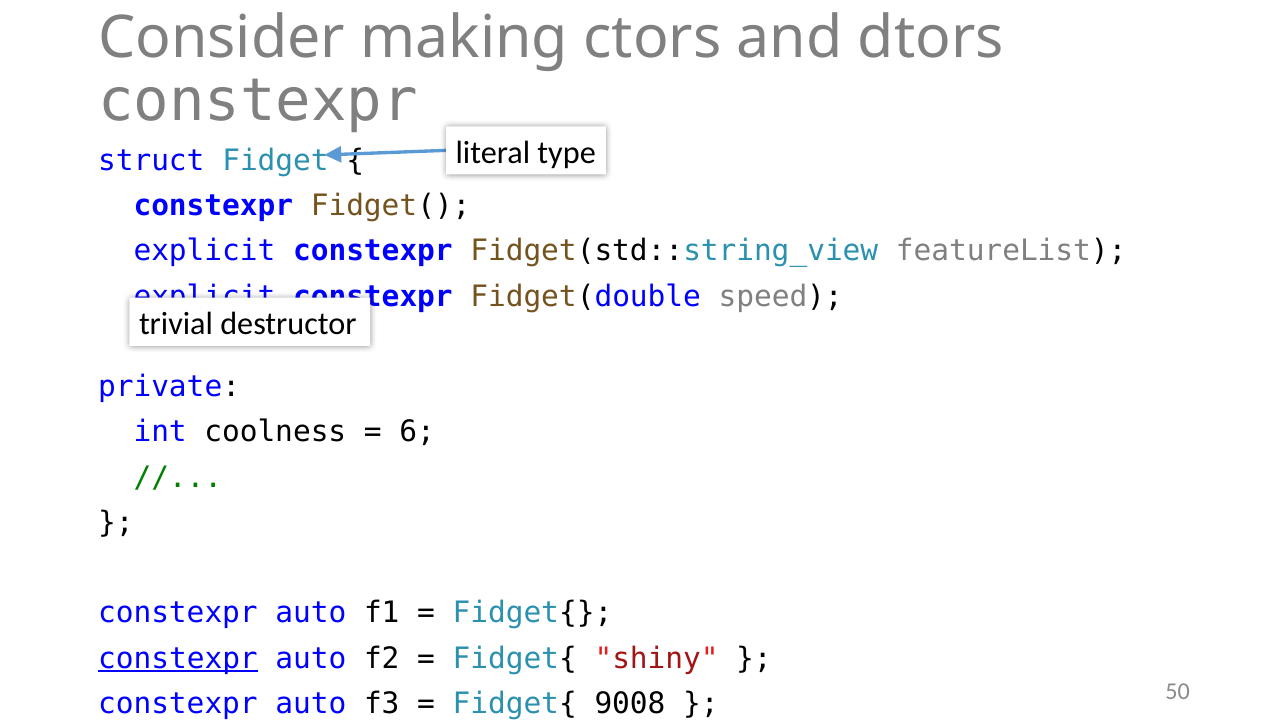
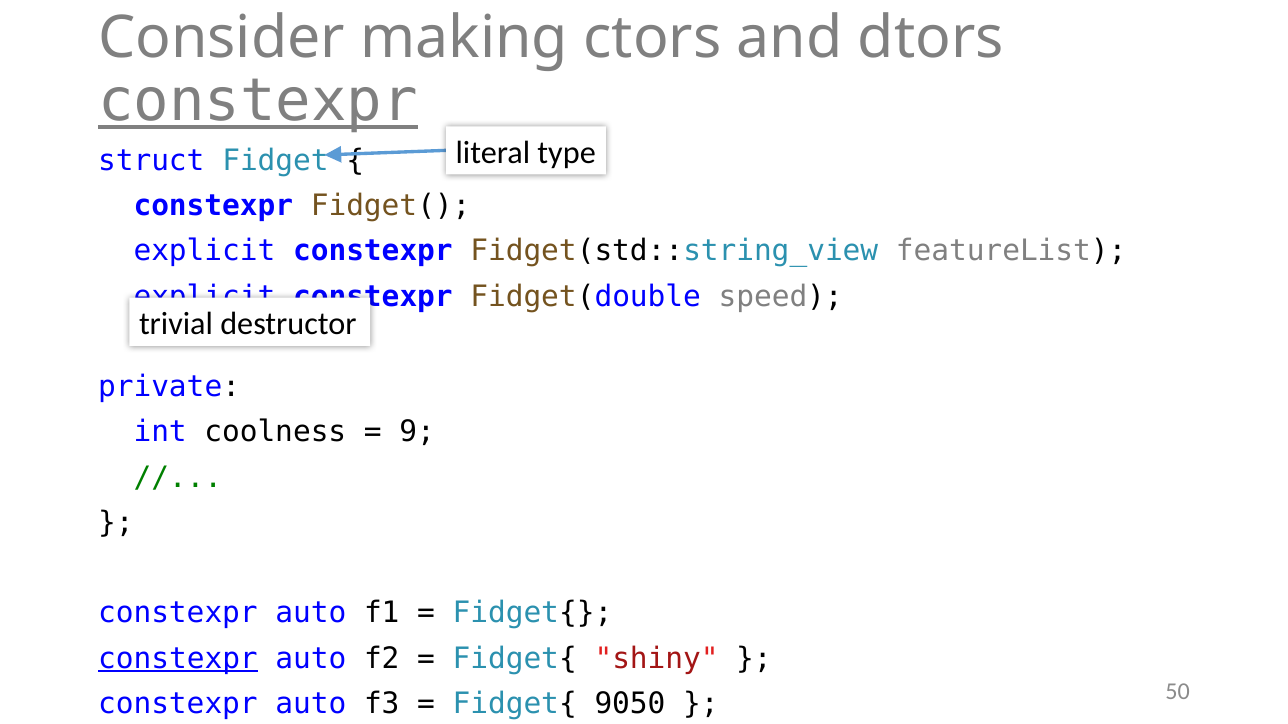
constexpr at (258, 101) underline: none -> present
6: 6 -> 9
9008: 9008 -> 9050
